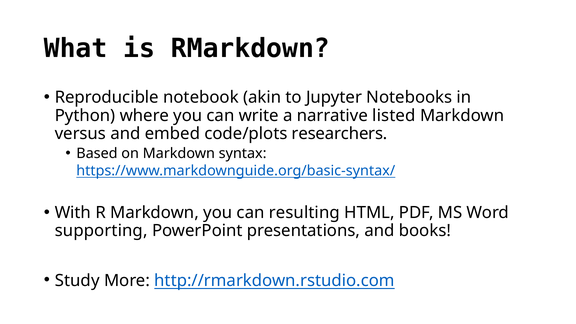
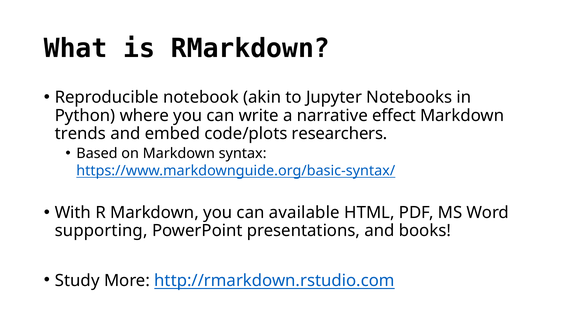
listed: listed -> effect
versus: versus -> trends
resulting: resulting -> available
